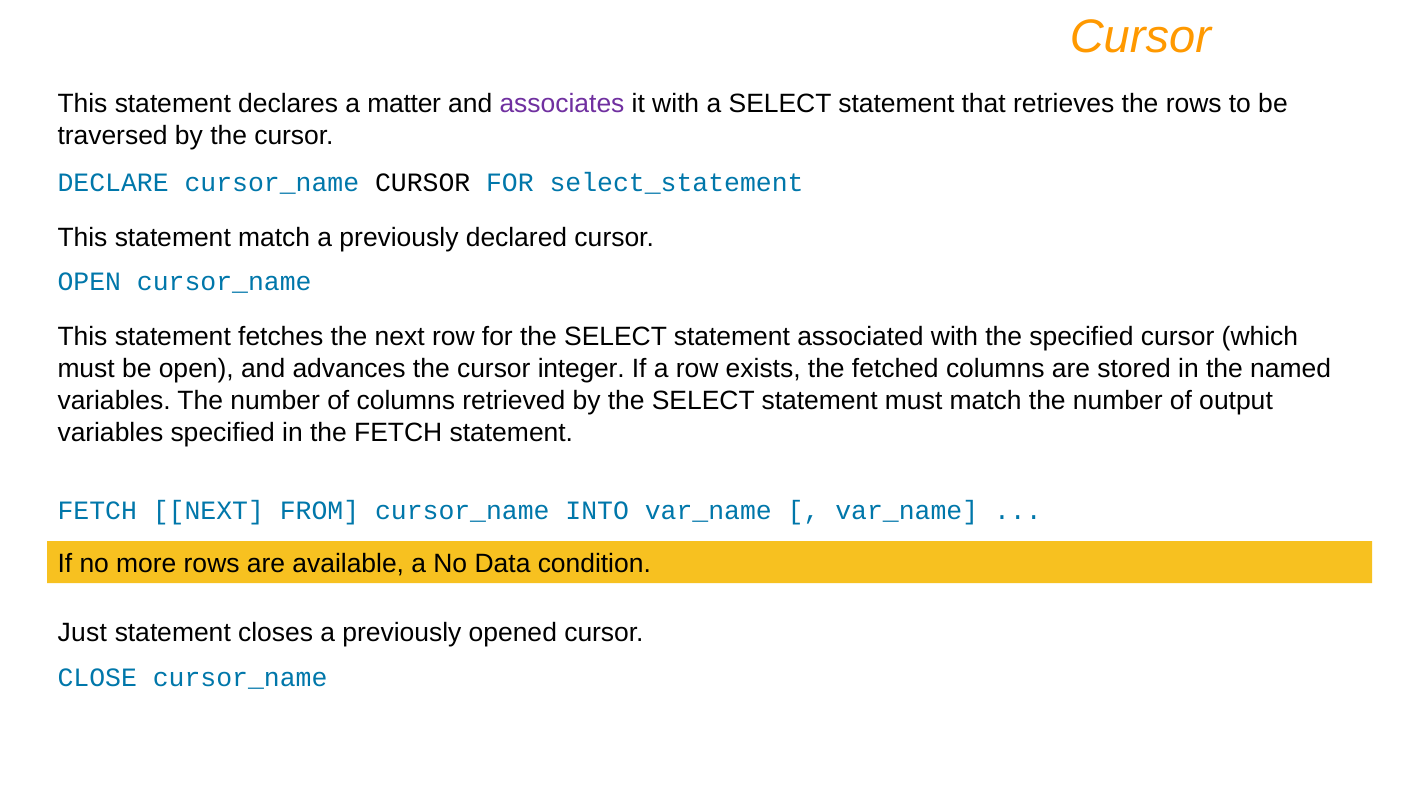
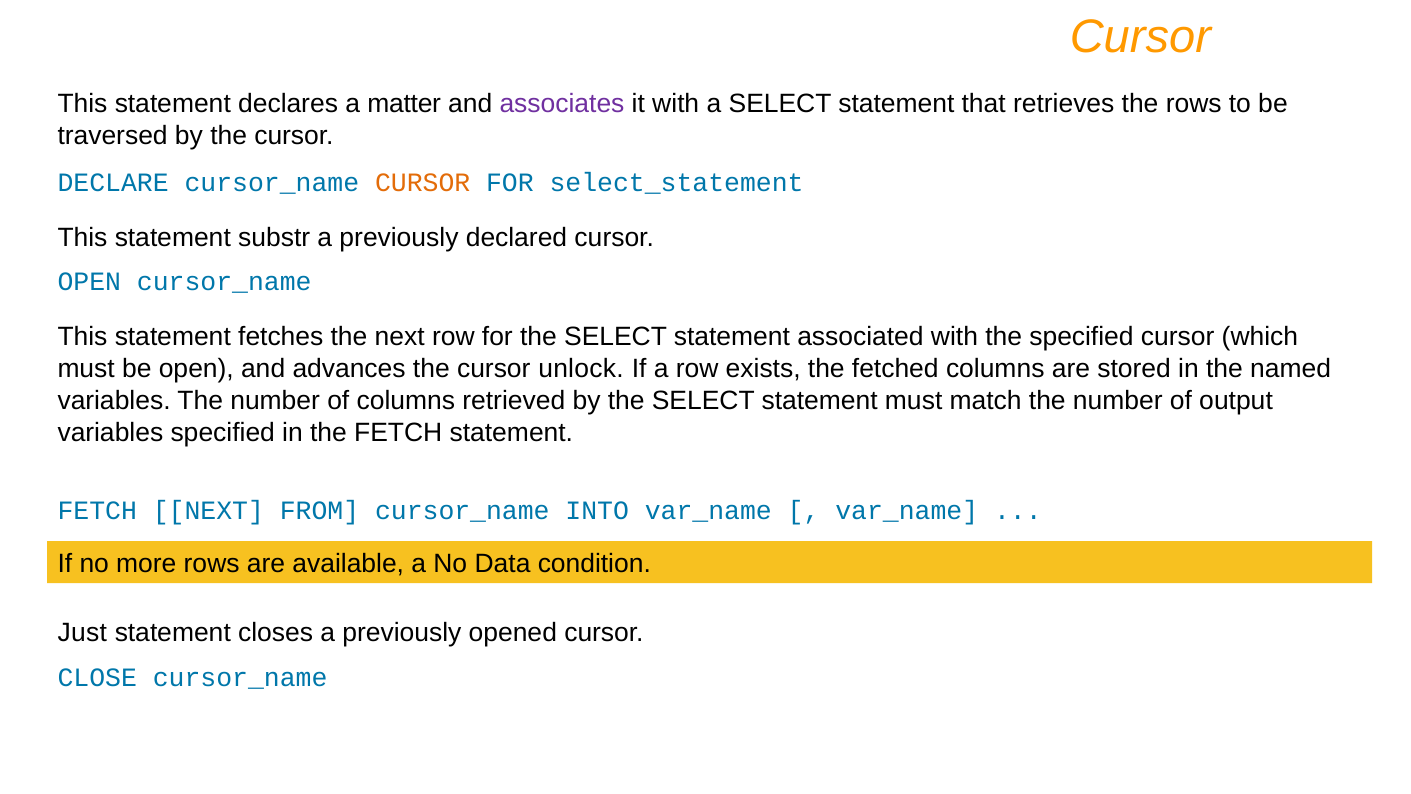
CURSOR at (423, 183) colour: black -> orange
statement match: match -> substr
integer: integer -> unlock
